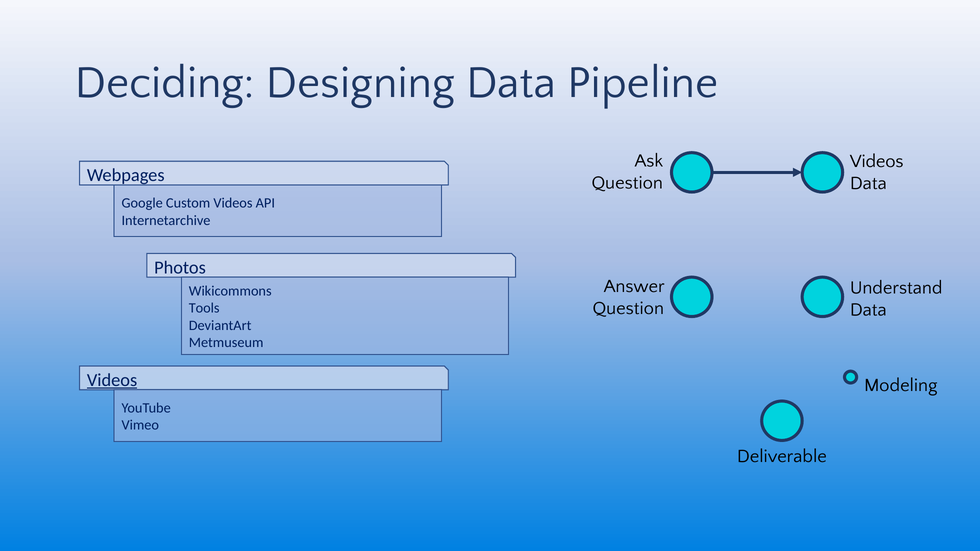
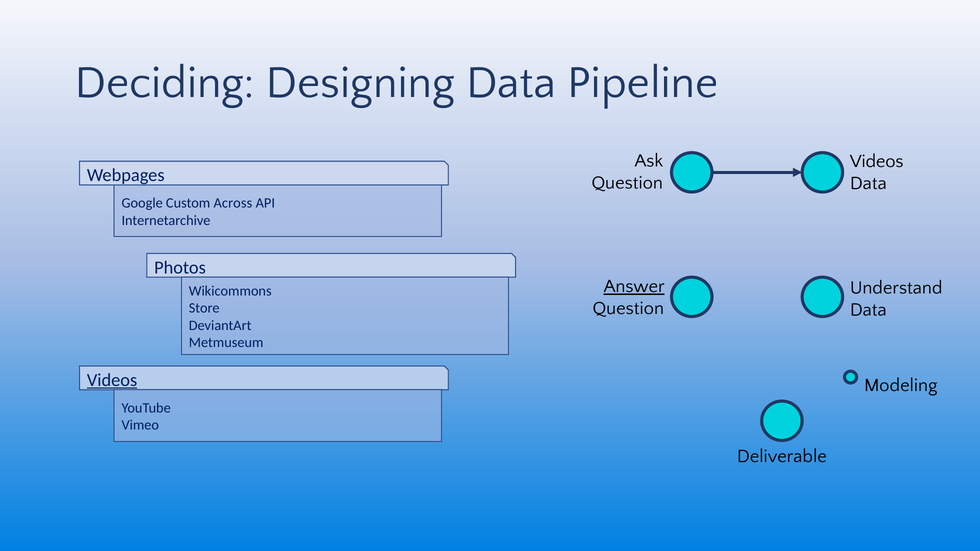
Custom Videos: Videos -> Across
Answer underline: none -> present
Tools: Tools -> Store
